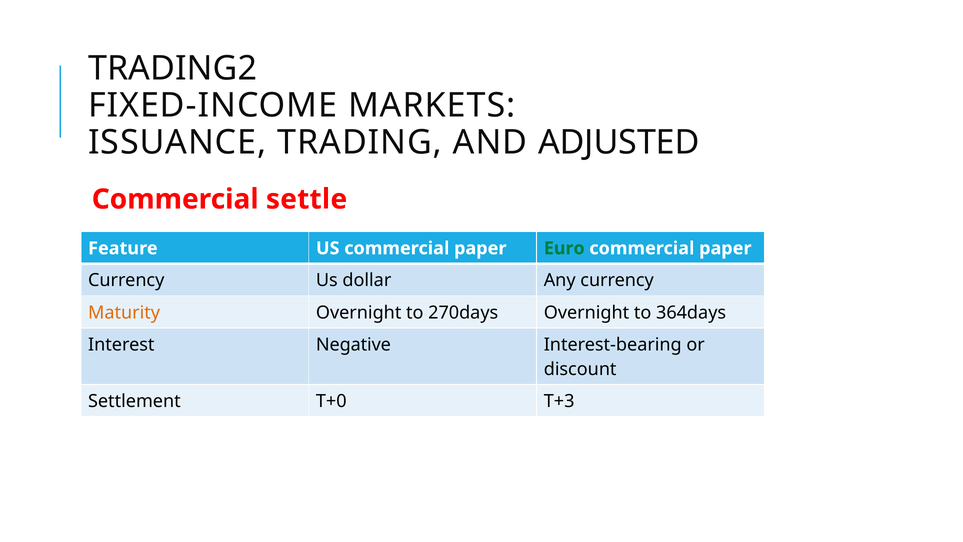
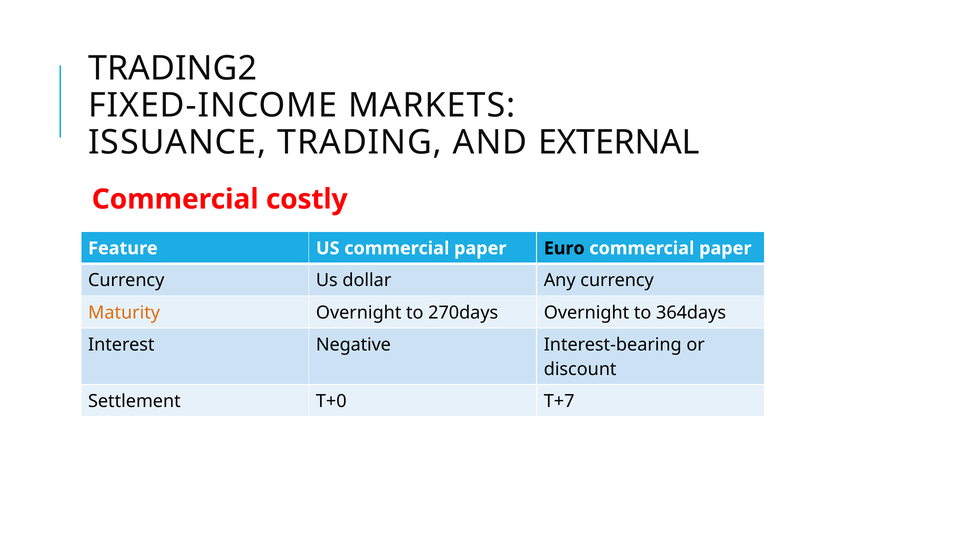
ADJUSTED: ADJUSTED -> EXTERNAL
settle: settle -> costly
Euro colour: green -> black
T+3: T+3 -> T+7
